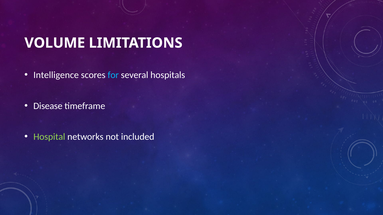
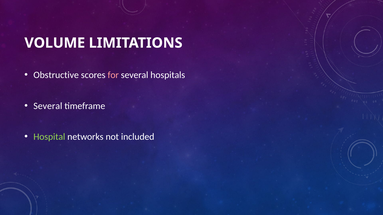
Intelligence: Intelligence -> Obstructive
for colour: light blue -> pink
Disease at (48, 106): Disease -> Several
